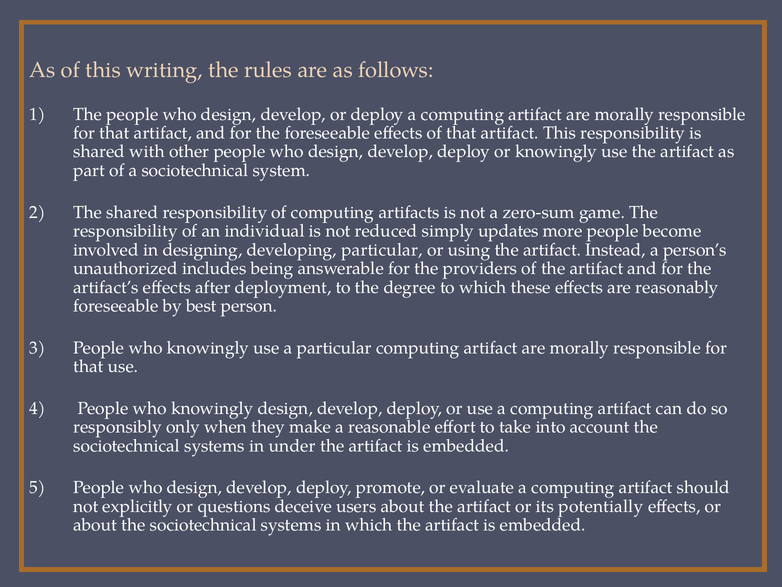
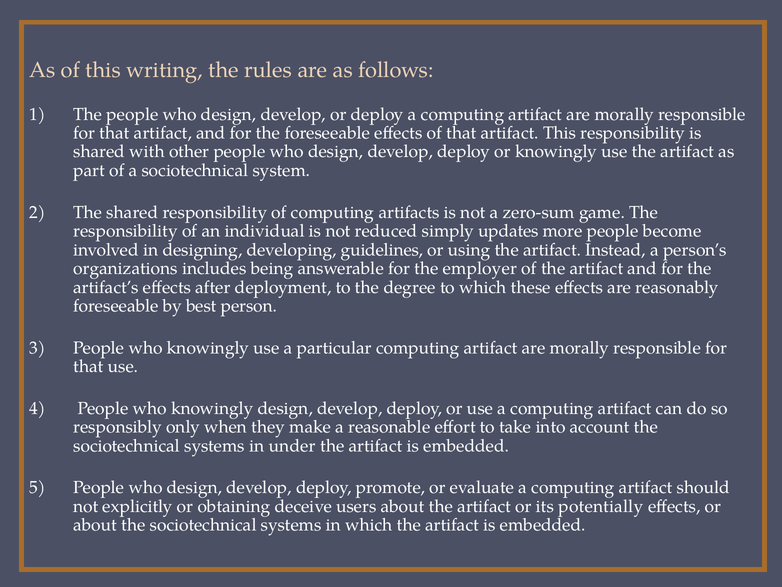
developing particular: particular -> guidelines
unauthorized: unauthorized -> organizations
providers: providers -> employer
questions: questions -> obtaining
